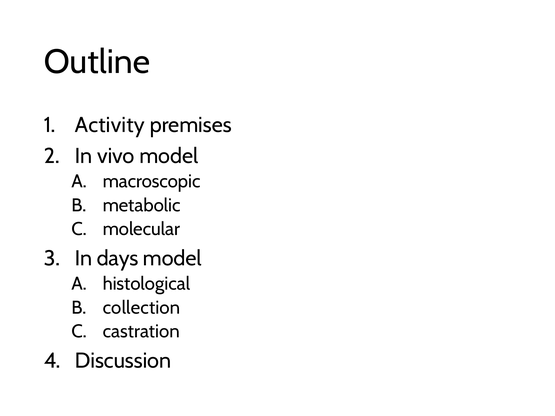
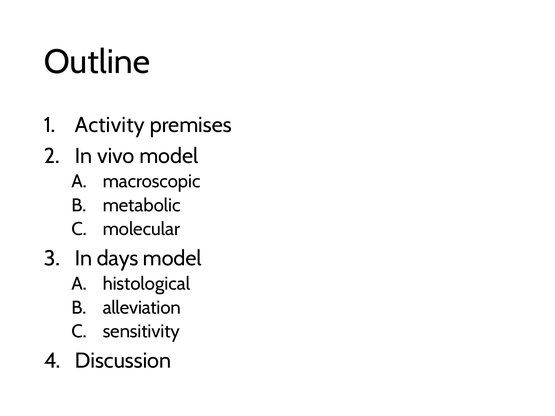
collection: collection -> alleviation
castration: castration -> sensitivity
